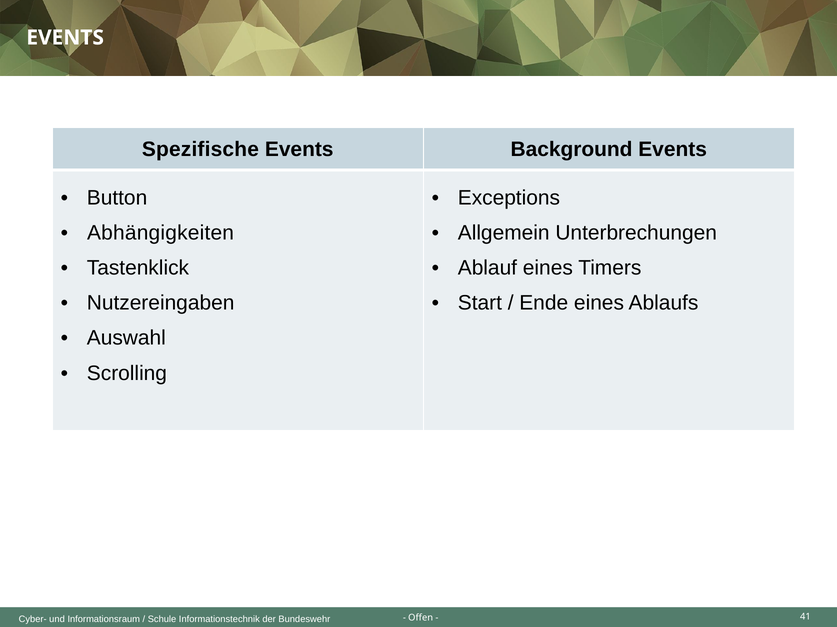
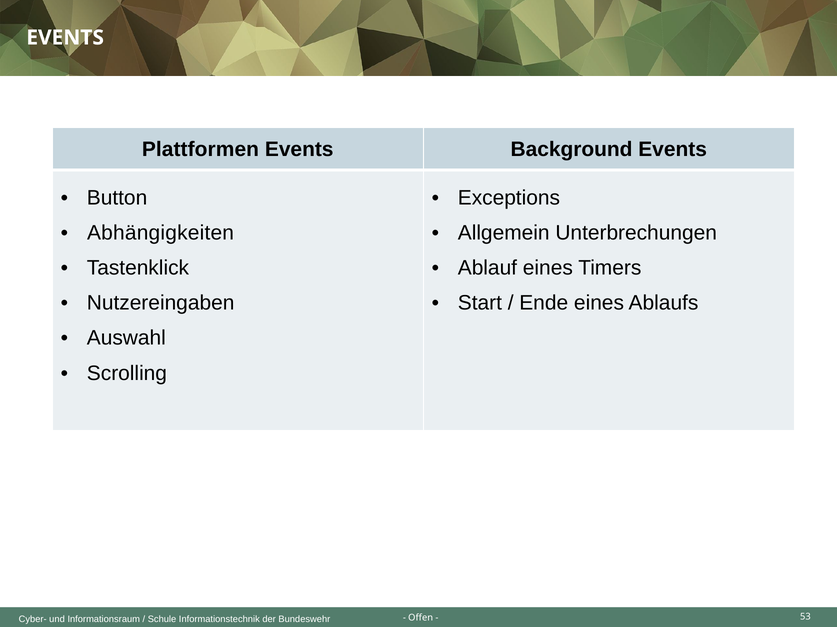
Spezifische: Spezifische -> Plattformen
41: 41 -> 53
